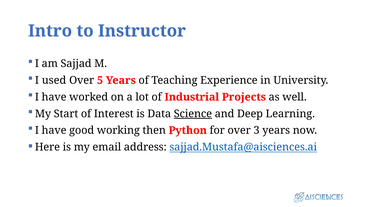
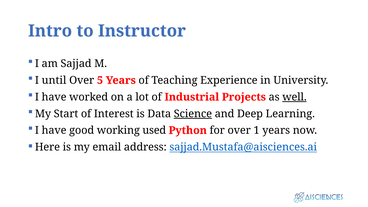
used: used -> until
well underline: none -> present
then: then -> used
3: 3 -> 1
